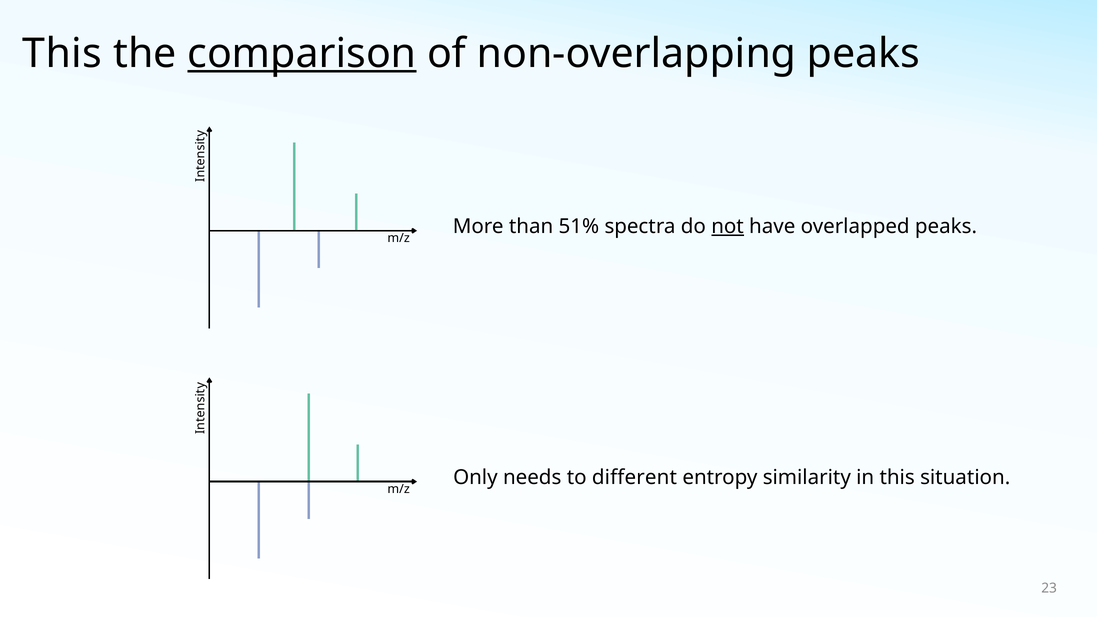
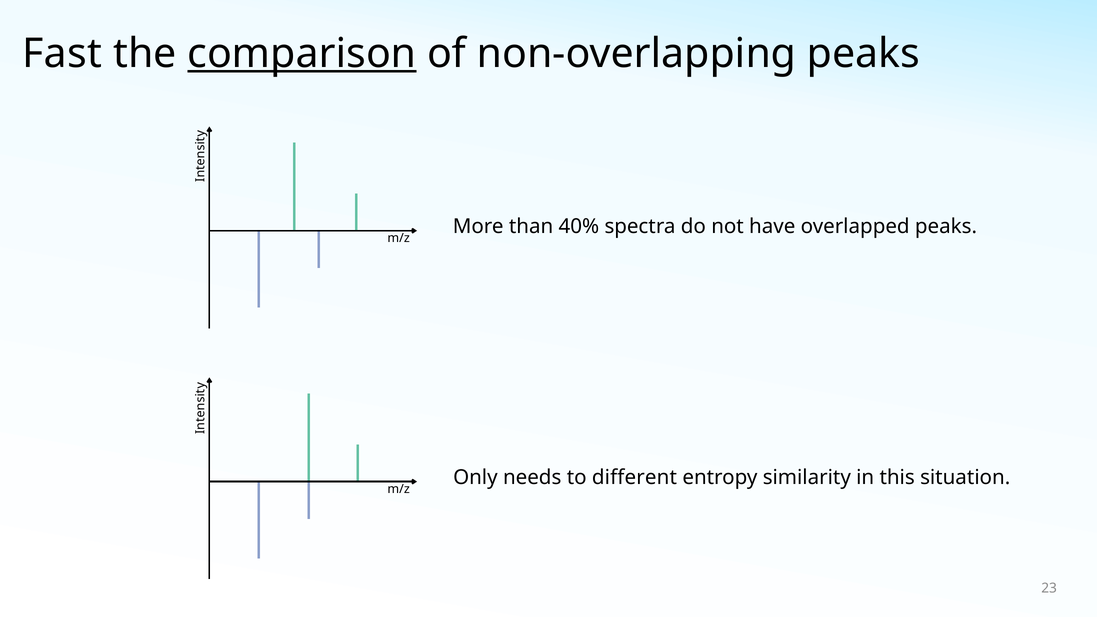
This at (62, 54): This -> Fast
51%: 51% -> 40%
not underline: present -> none
